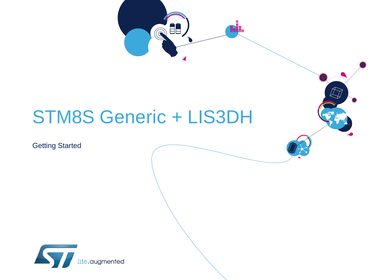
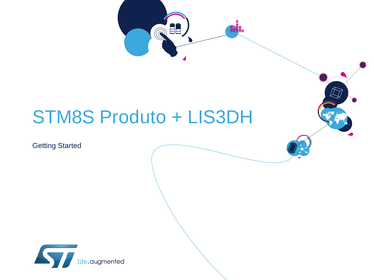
Generic: Generic -> Produto
